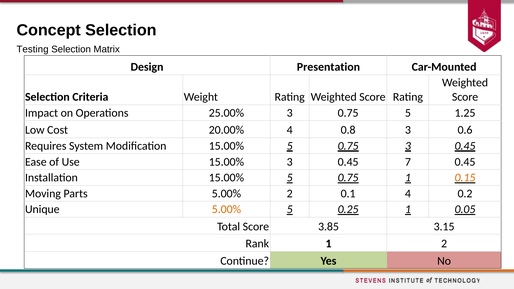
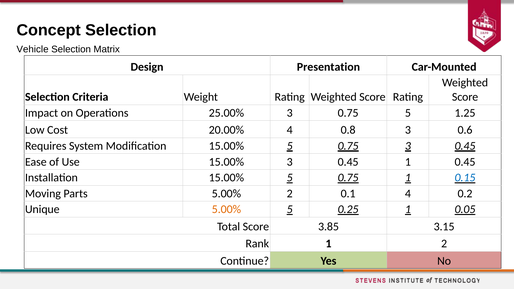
Testing: Testing -> Vehicle
0.45 7: 7 -> 1
0.15 colour: orange -> blue
